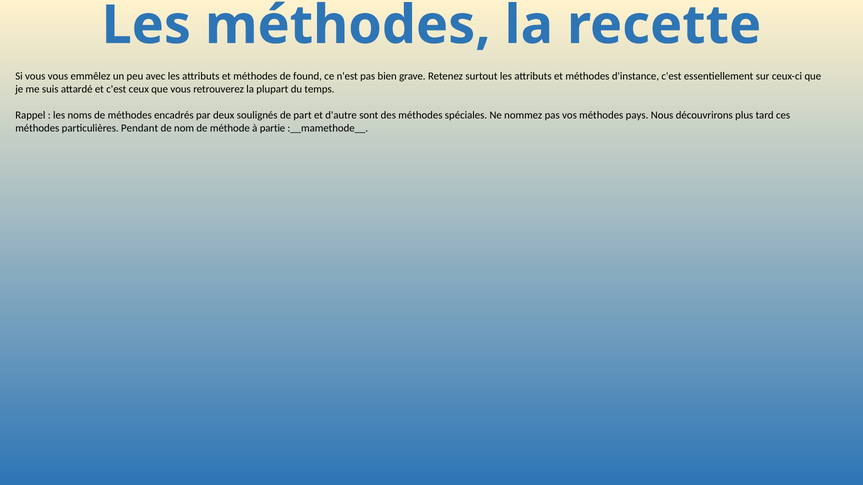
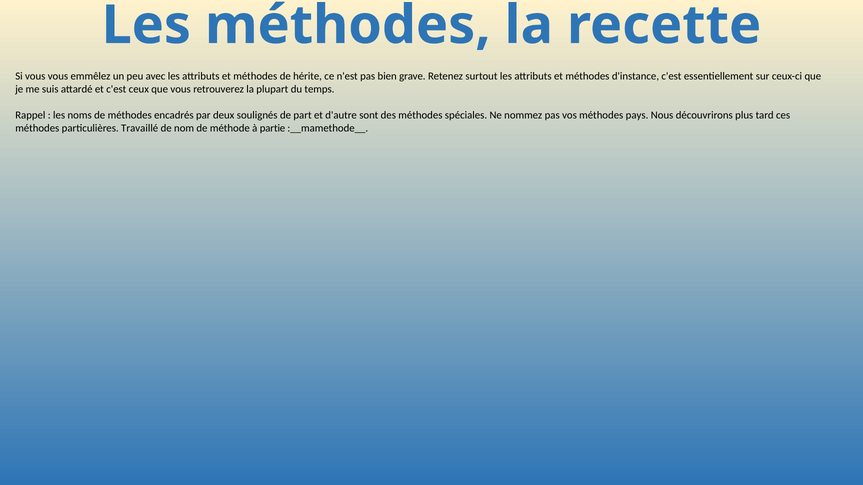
found: found -> hérite
Pendant: Pendant -> Travaillé
